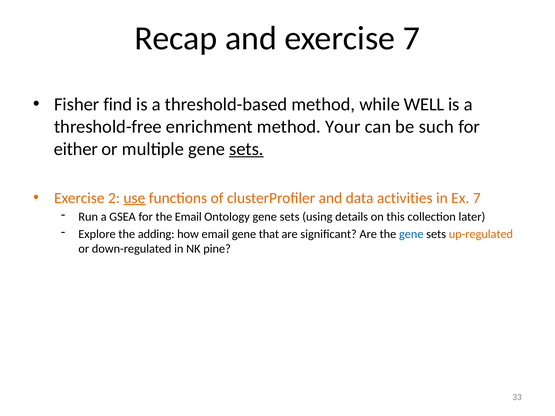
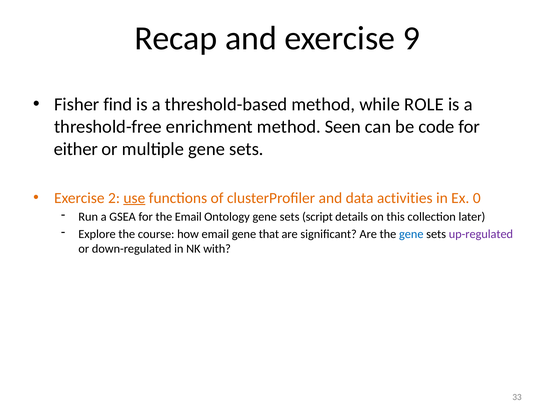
exercise 7: 7 -> 9
WELL: WELL -> ROLE
Your: Your -> Seen
such: such -> code
sets at (246, 149) underline: present -> none
Ex 7: 7 -> 0
using: using -> script
adding: adding -> course
up-regulated colour: orange -> purple
pine: pine -> with
